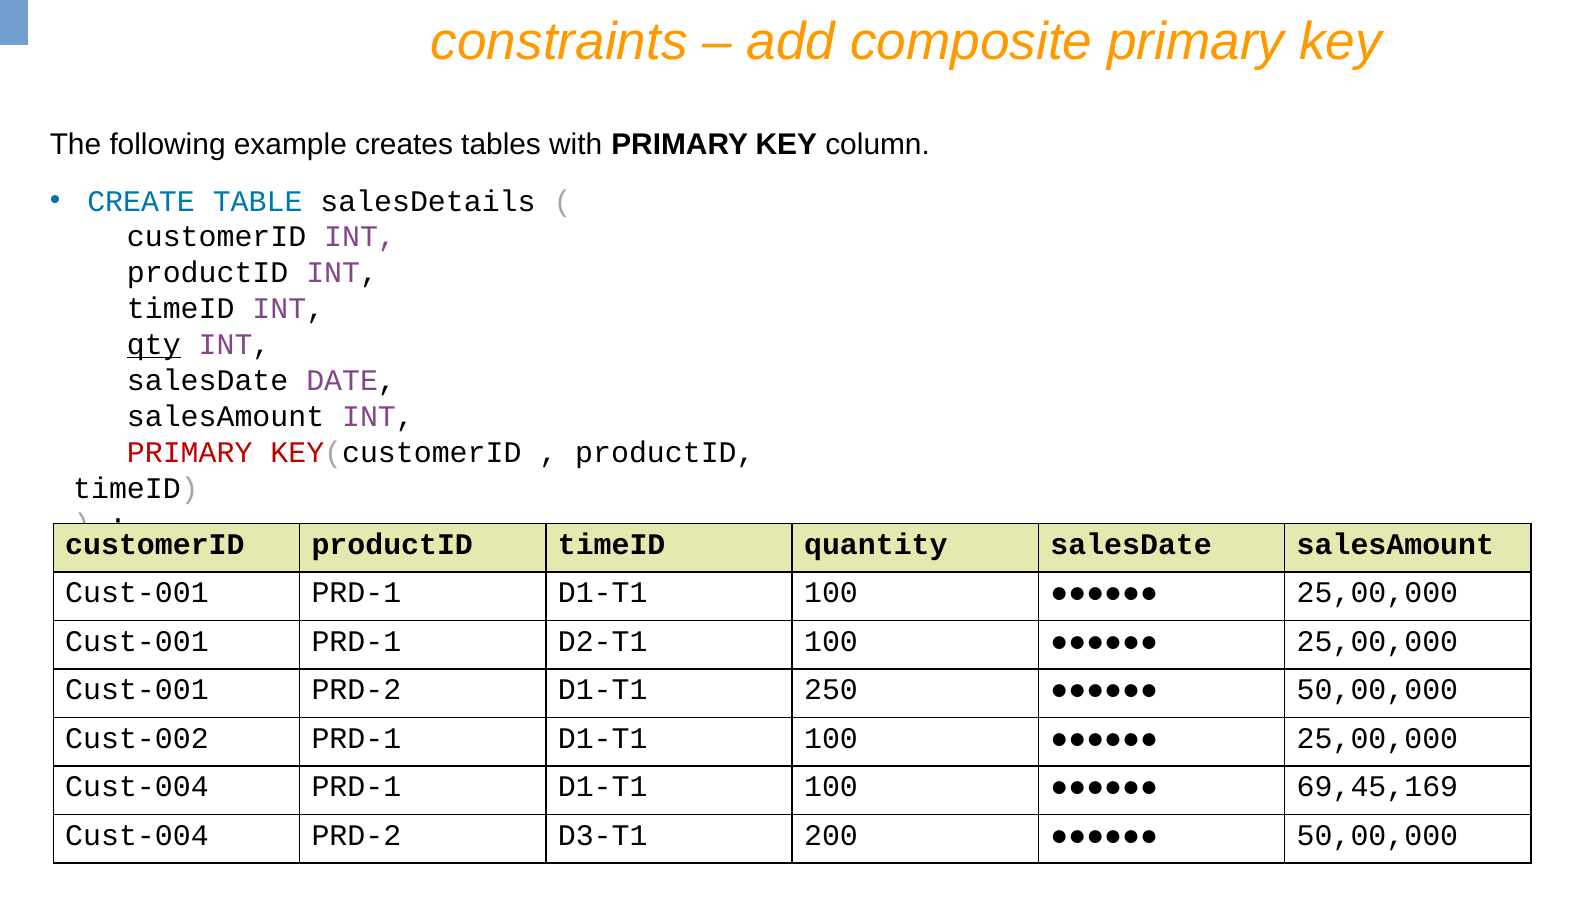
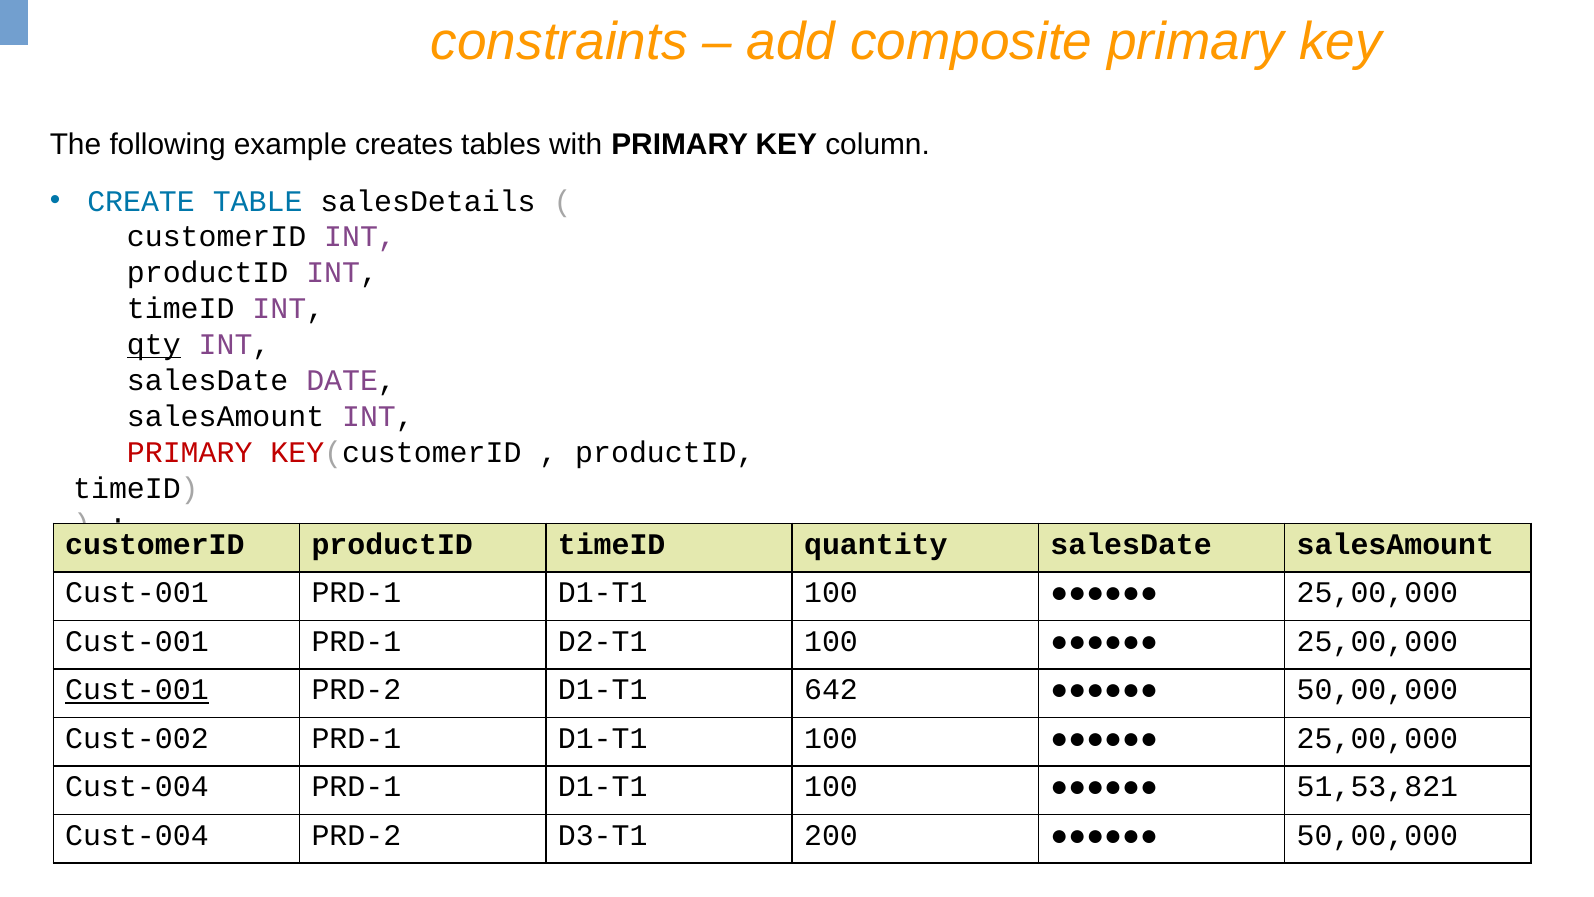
Cust-001 at (137, 690) underline: none -> present
250: 250 -> 642
69,45,169: 69,45,169 -> 51,53,821
